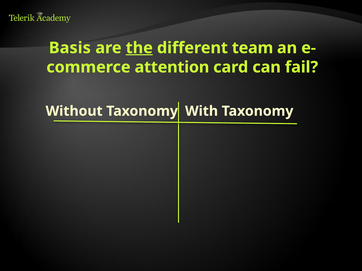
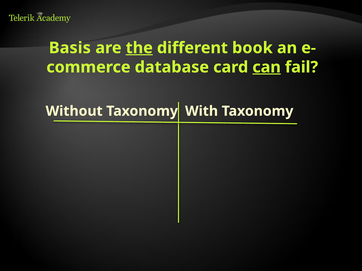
team: team -> book
attention: attention -> database
can underline: none -> present
